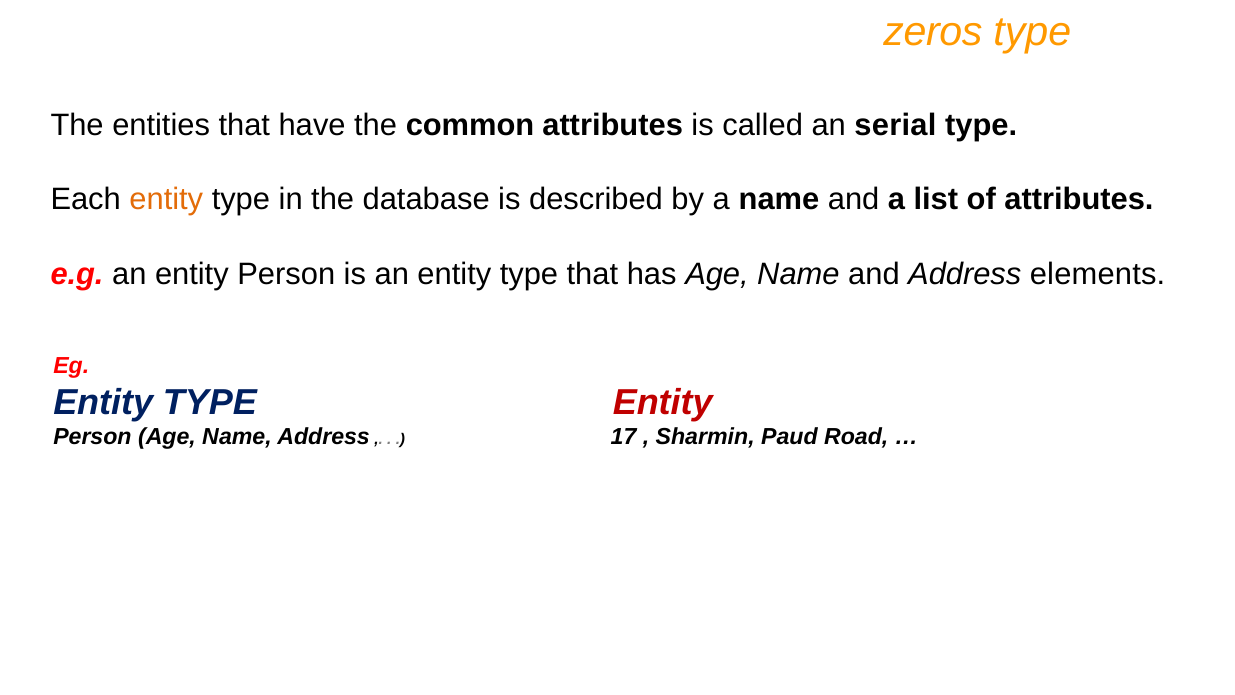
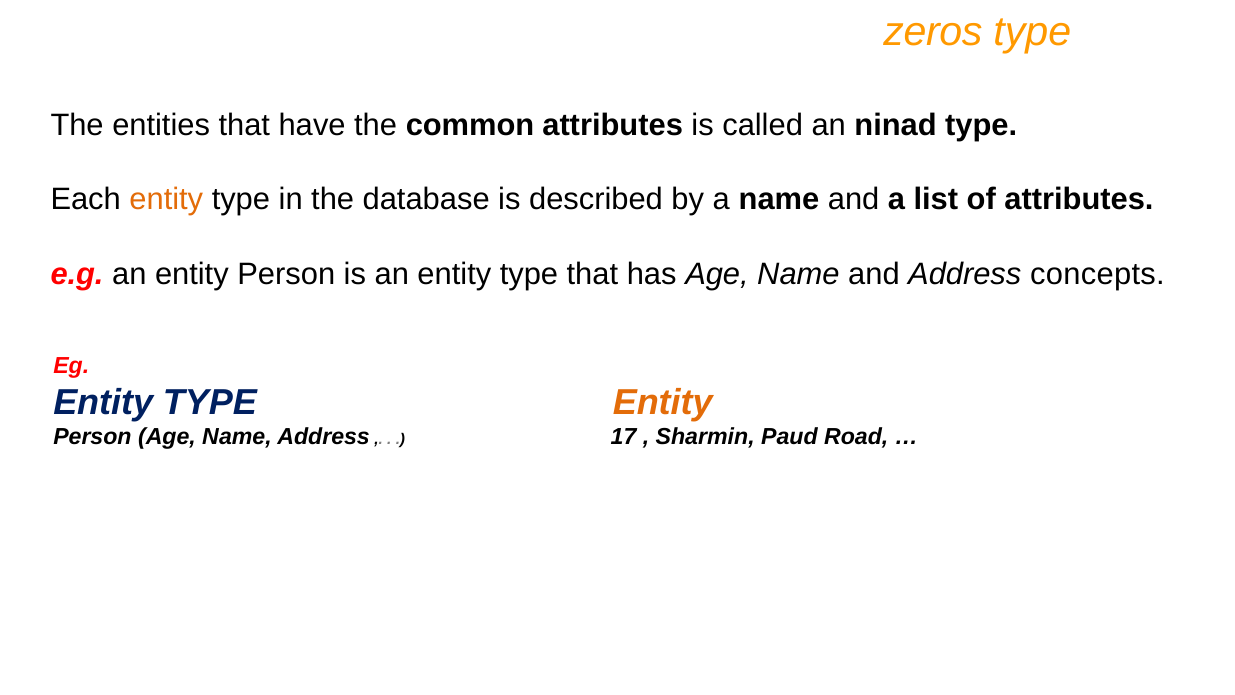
serial: serial -> ninad
elements: elements -> concepts
Entity at (663, 402) colour: red -> orange
